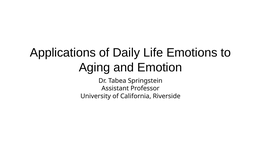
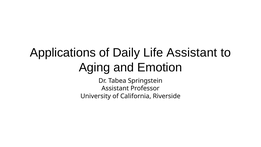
Life Emotions: Emotions -> Assistant
